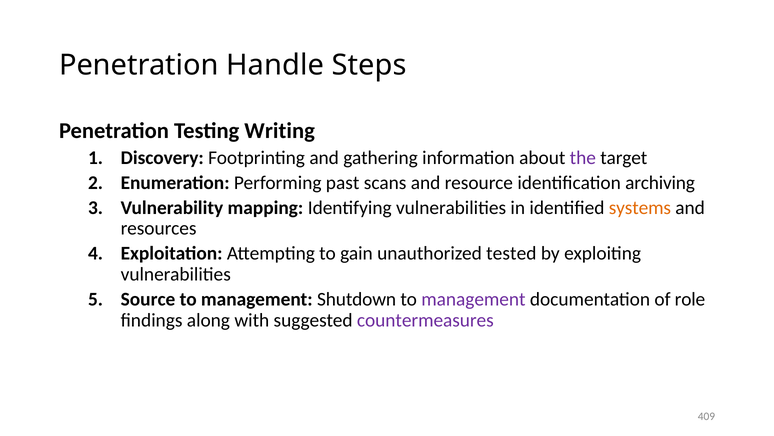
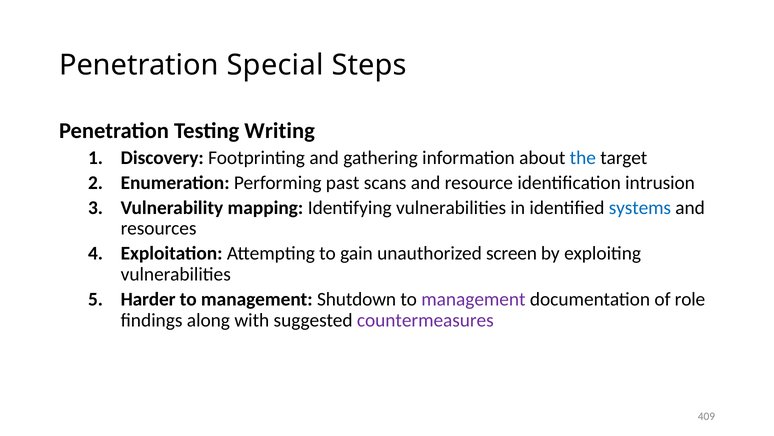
Handle: Handle -> Special
the colour: purple -> blue
archiving: archiving -> intrusion
systems colour: orange -> blue
tested: tested -> screen
Source: Source -> Harder
